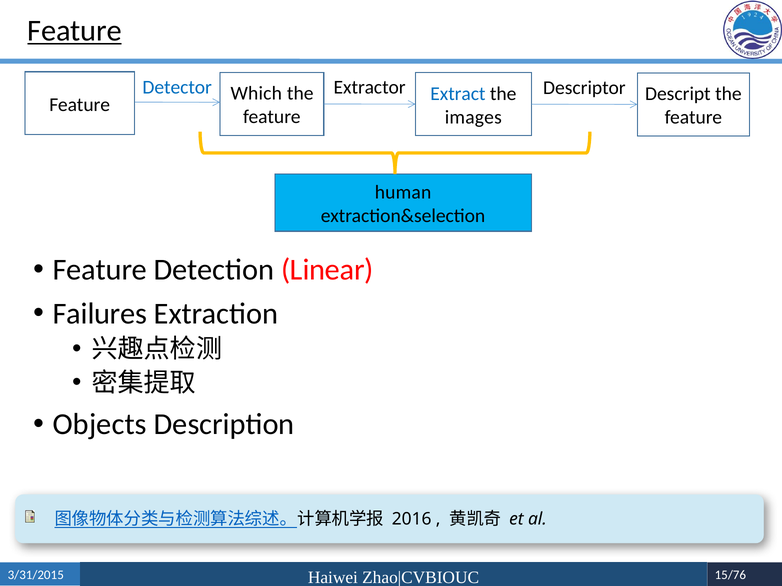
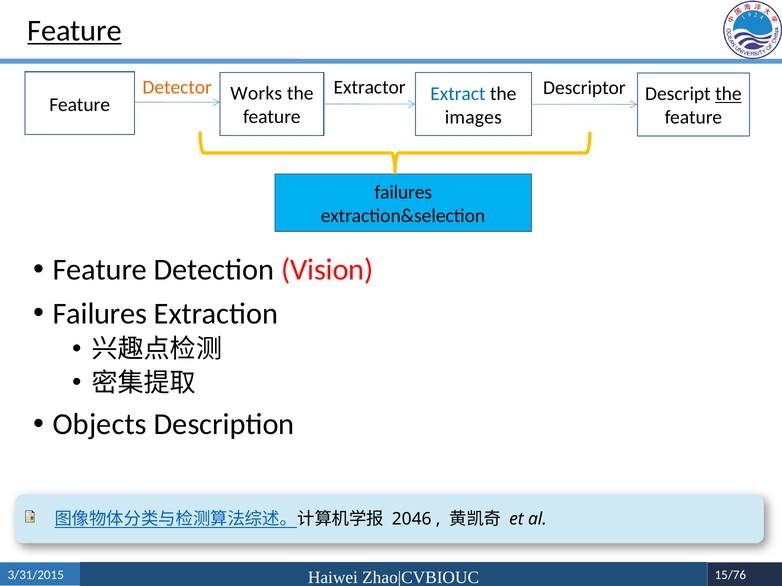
Detector colour: blue -> orange
Which: Which -> Works
the at (728, 94) underline: none -> present
human at (403, 192): human -> failures
Linear: Linear -> Vision
2016: 2016 -> 2046
